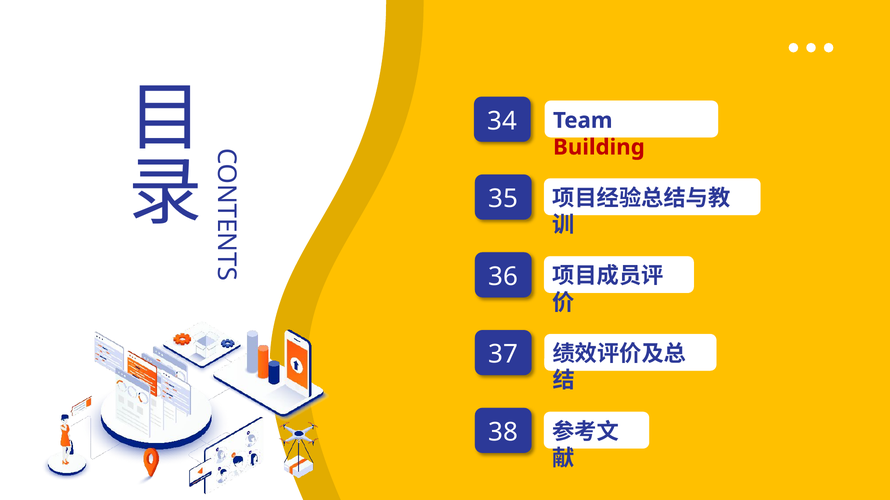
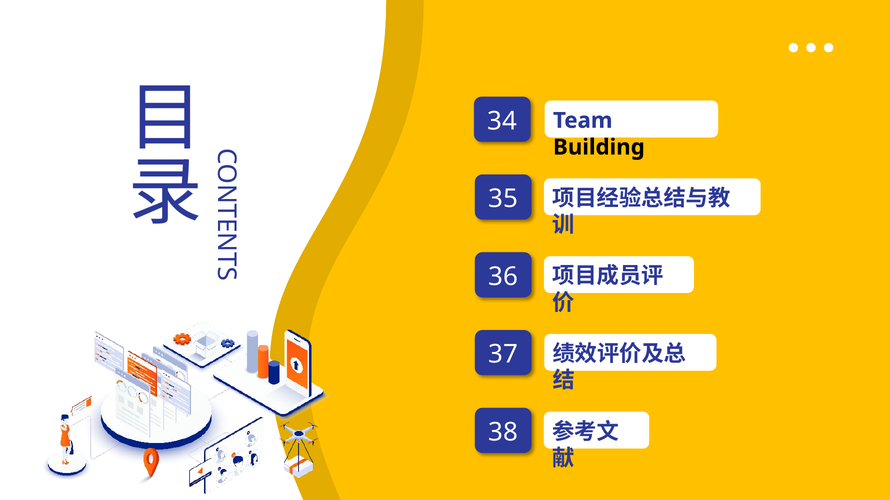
Building colour: red -> black
